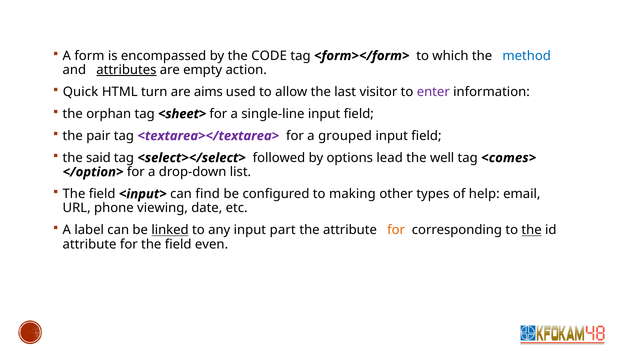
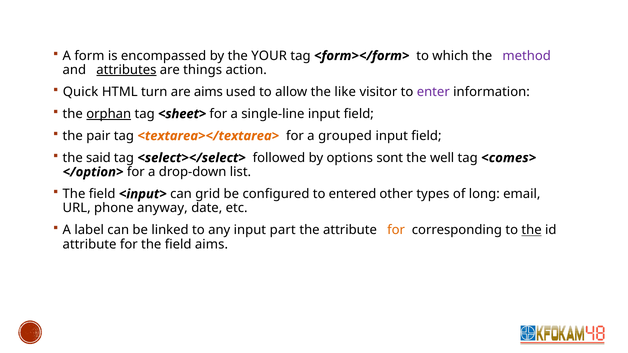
CODE: CODE -> YOUR
method colour: blue -> purple
empty: empty -> things
last: last -> like
orphan underline: none -> present
<textarea></textarea> colour: purple -> orange
lead: lead -> sont
find: find -> grid
making: making -> entered
help: help -> long
viewing: viewing -> anyway
linked underline: present -> none
field even: even -> aims
